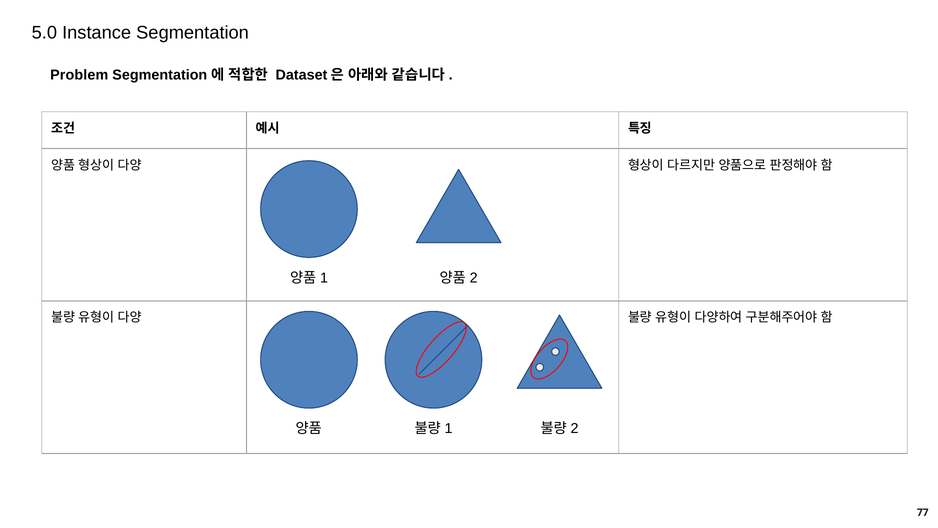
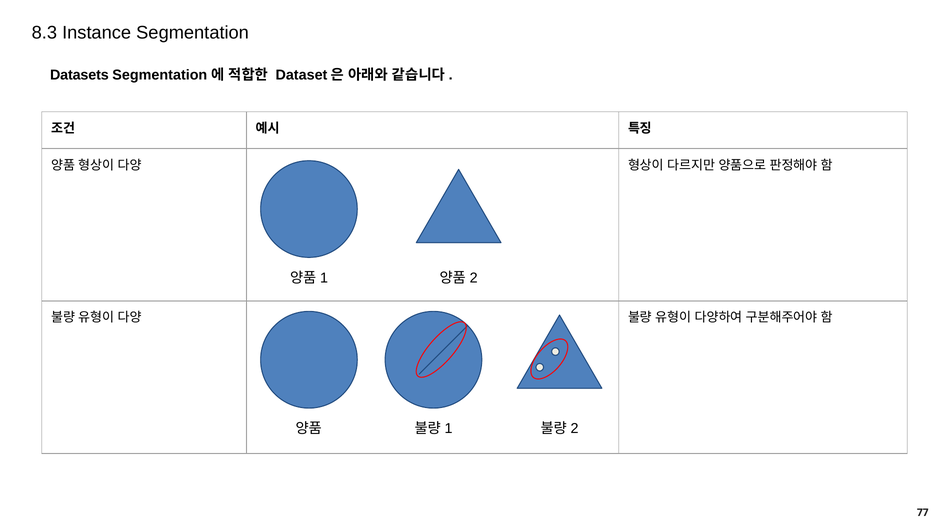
5.0: 5.0 -> 8.3
Problem: Problem -> Datasets
